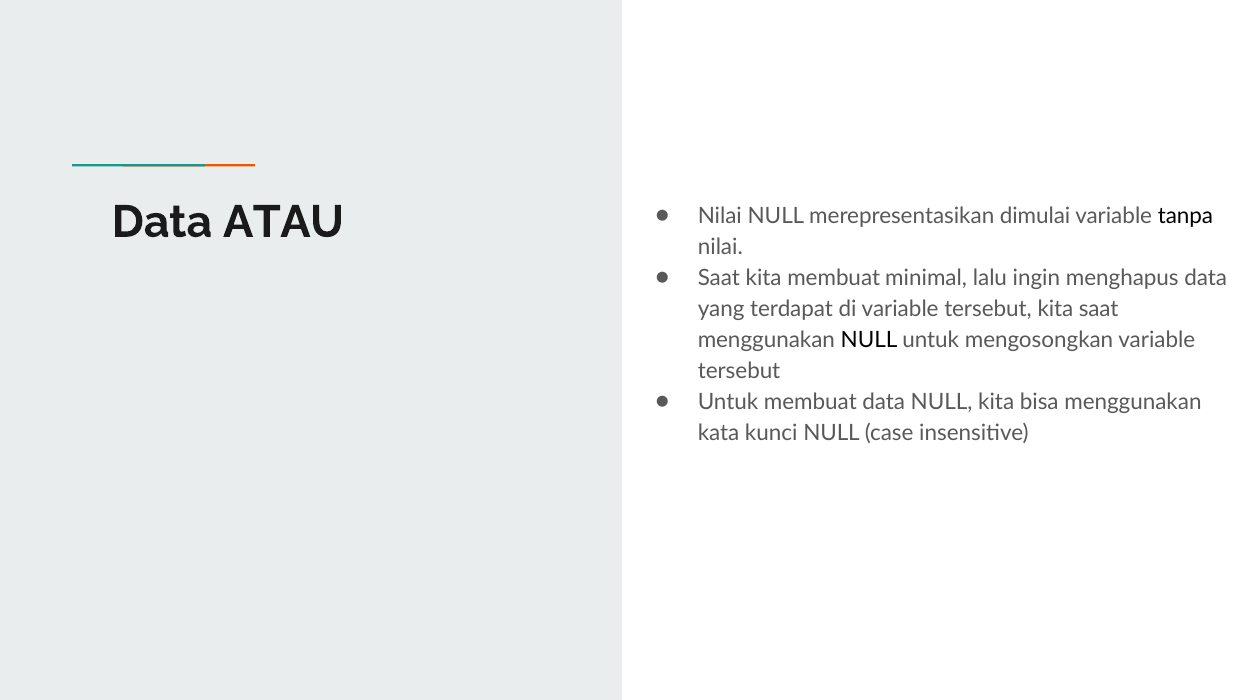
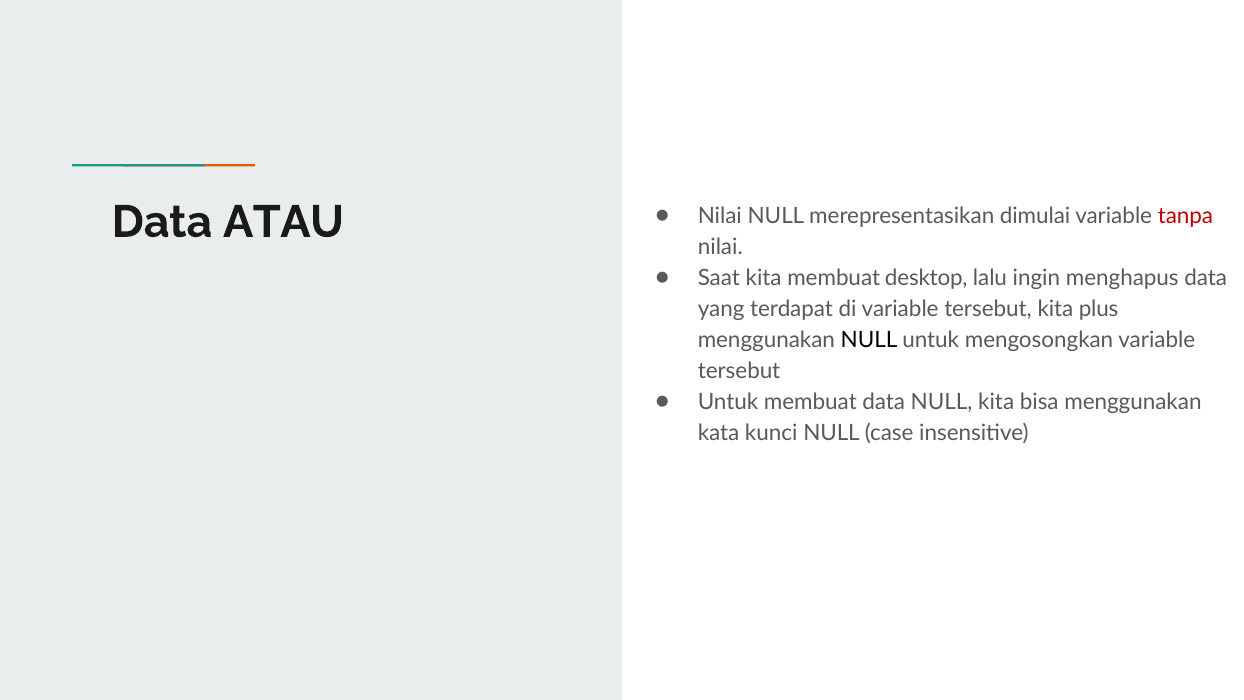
tanpa colour: black -> red
minimal: minimal -> desktop
kita saat: saat -> plus
